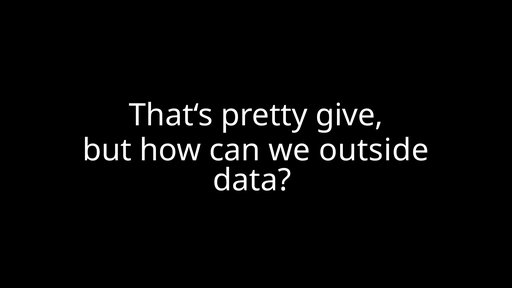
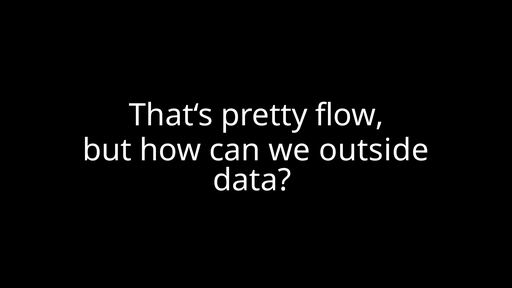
give: give -> flow
